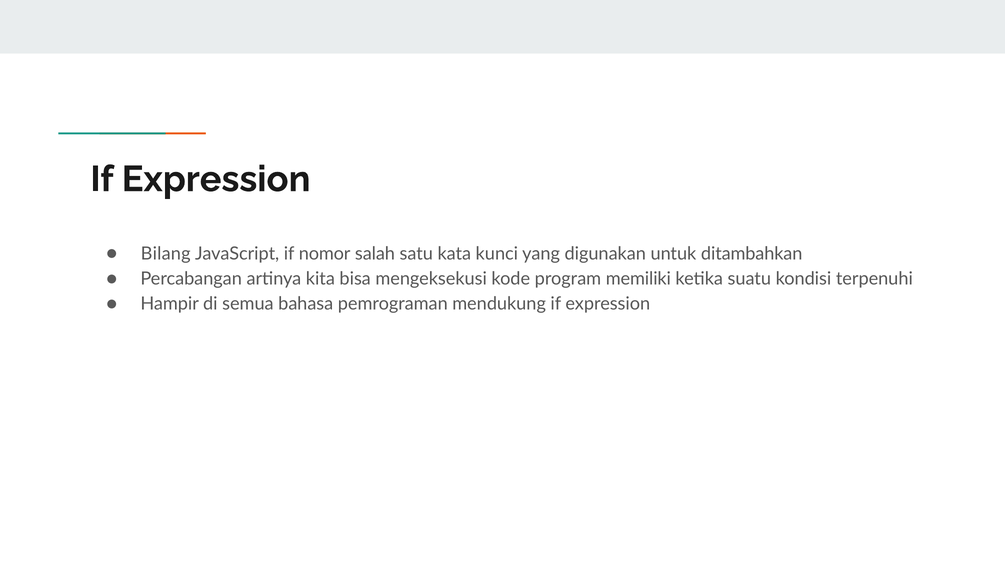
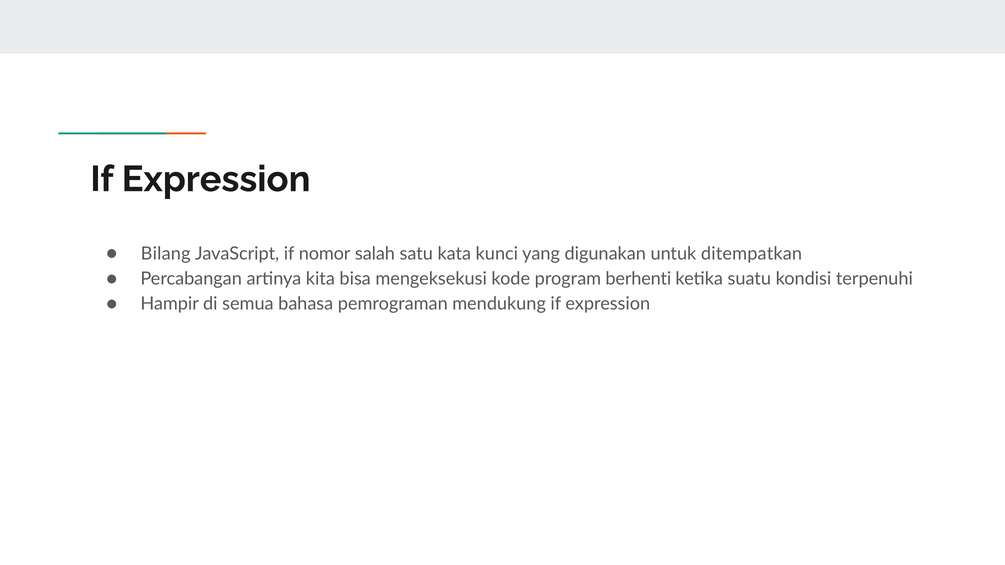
ditambahkan: ditambahkan -> ditempatkan
memiliki: memiliki -> berhenti
